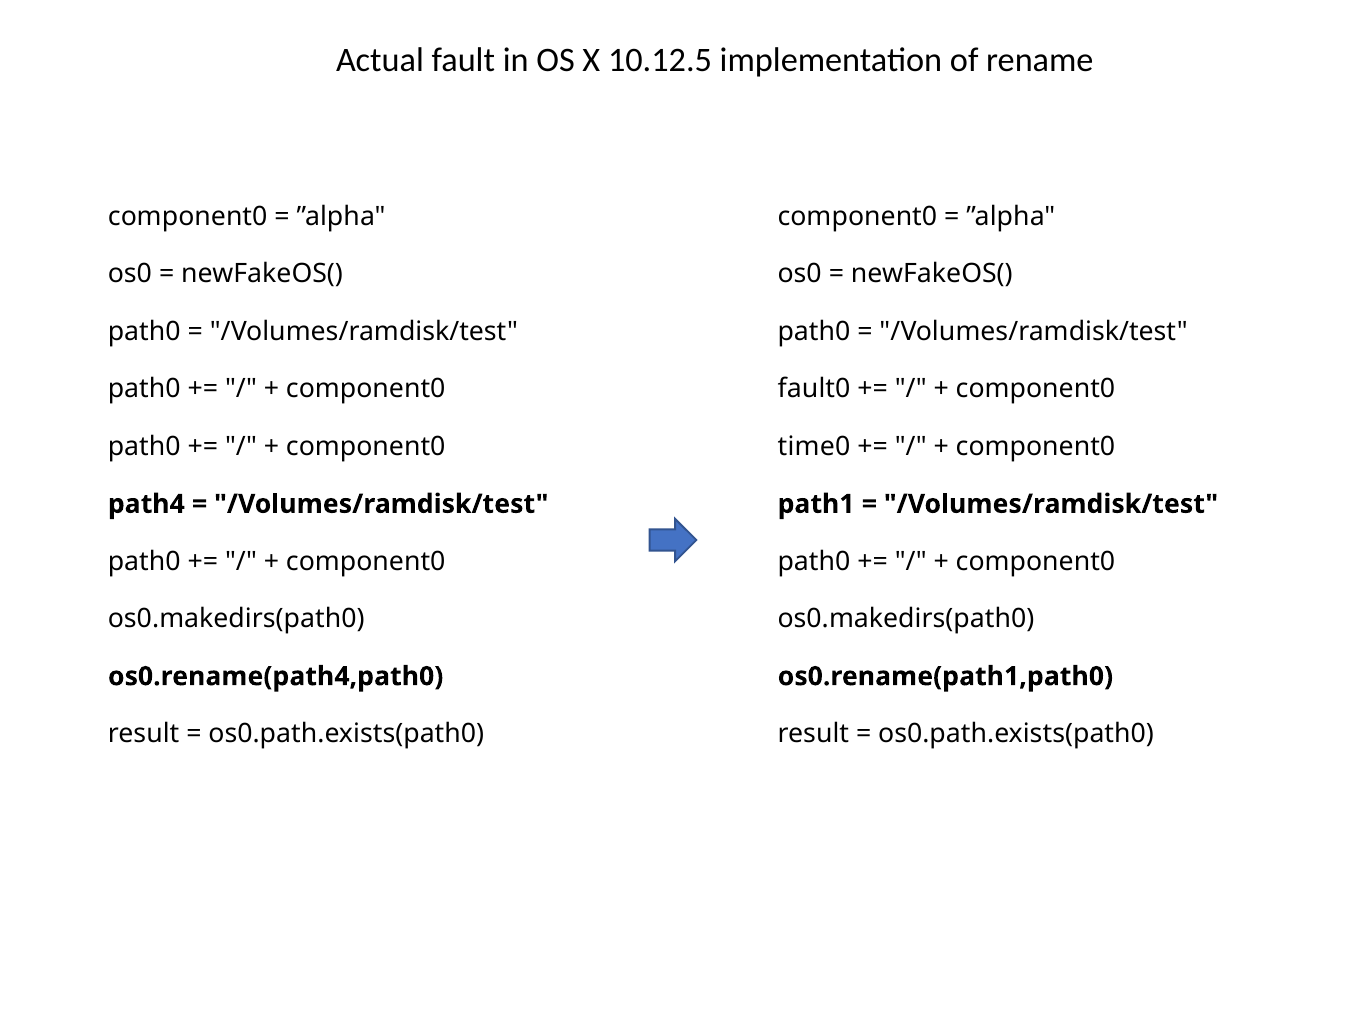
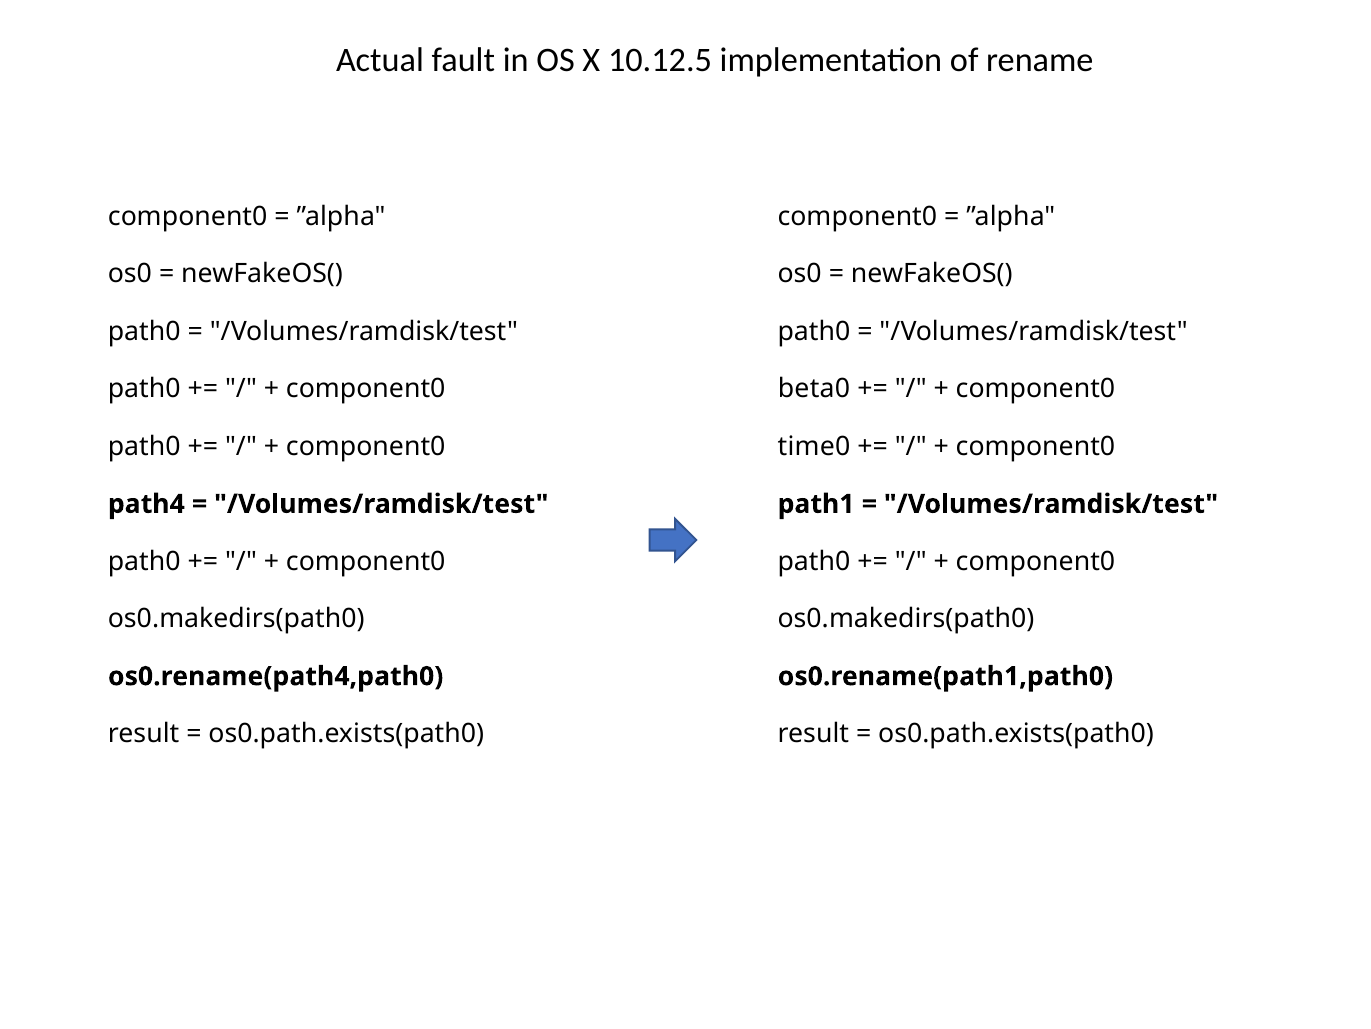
fault0: fault0 -> beta0
